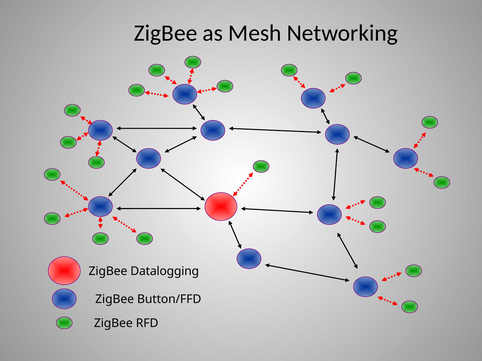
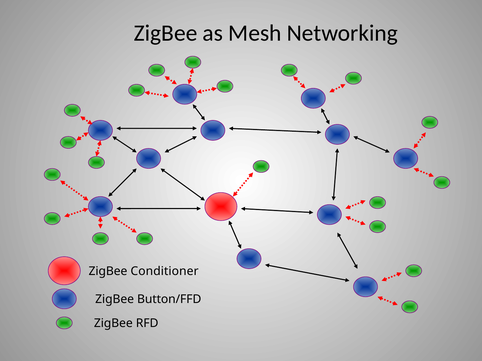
Datalogging: Datalogging -> Conditioner
